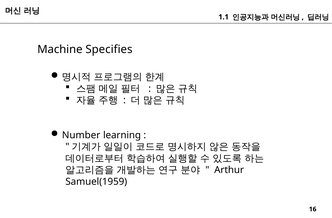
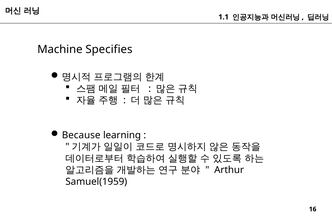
Number: Number -> Because
